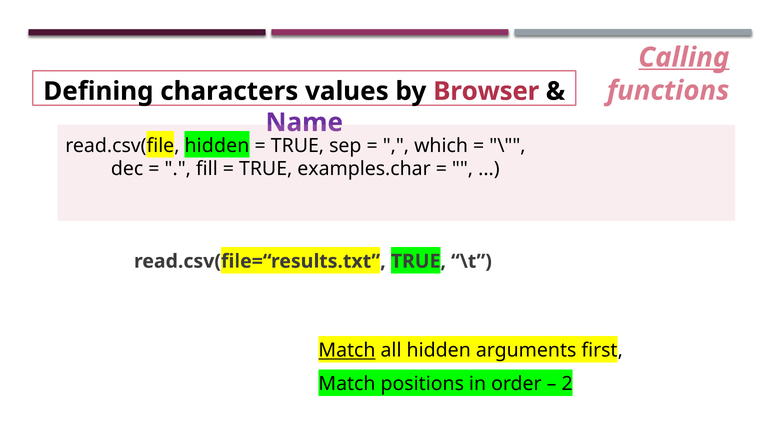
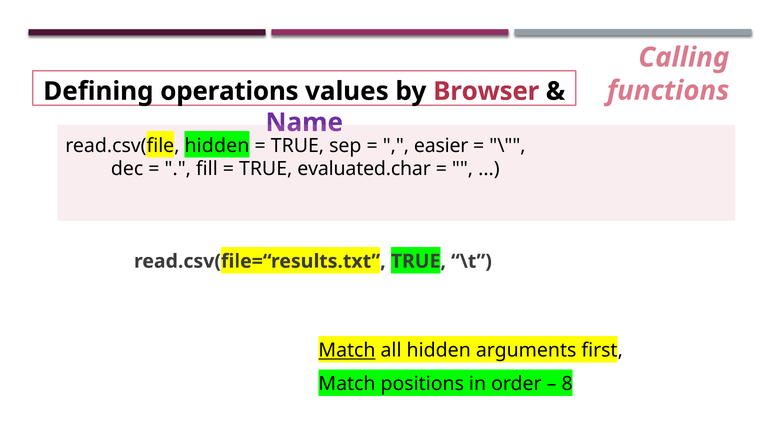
Calling underline: present -> none
characters: characters -> operations
which: which -> easier
examples.char: examples.char -> evaluated.char
2: 2 -> 8
